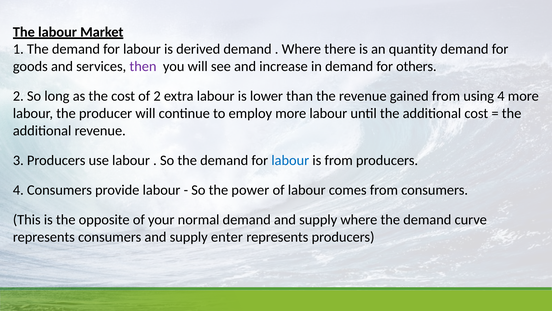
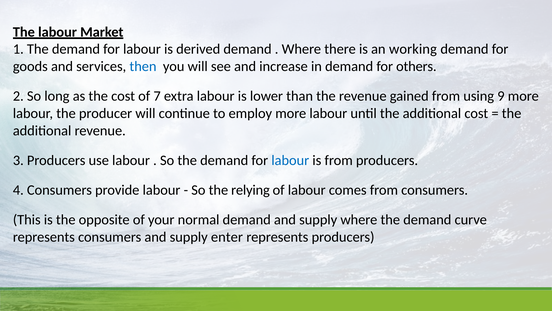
quantity: quantity -> working
then colour: purple -> blue
of 2: 2 -> 7
using 4: 4 -> 9
power: power -> relying
